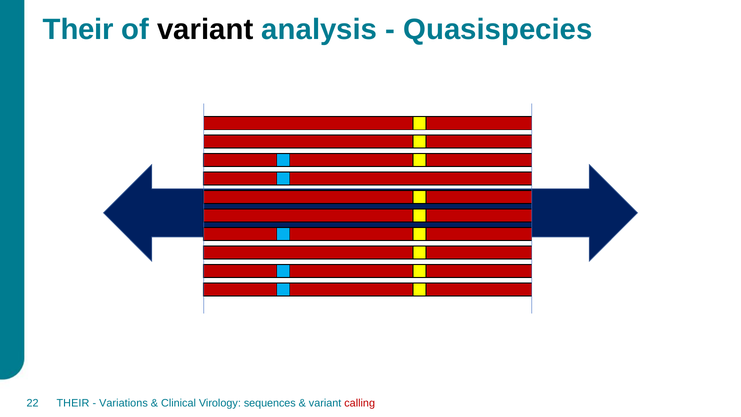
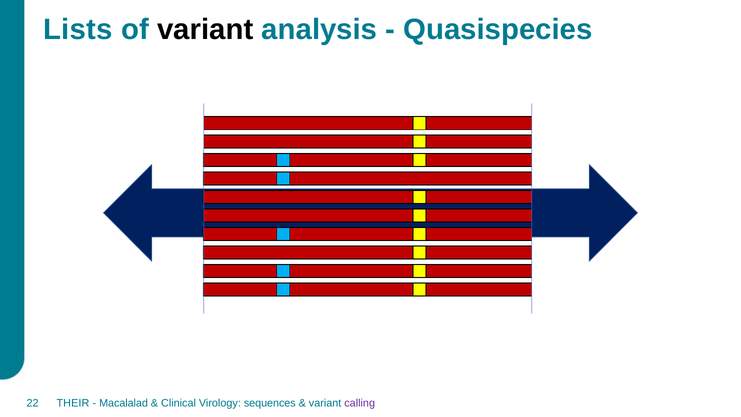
Their at (78, 29): Their -> Lists
Variations: Variations -> Macalalad
calling colour: red -> purple
